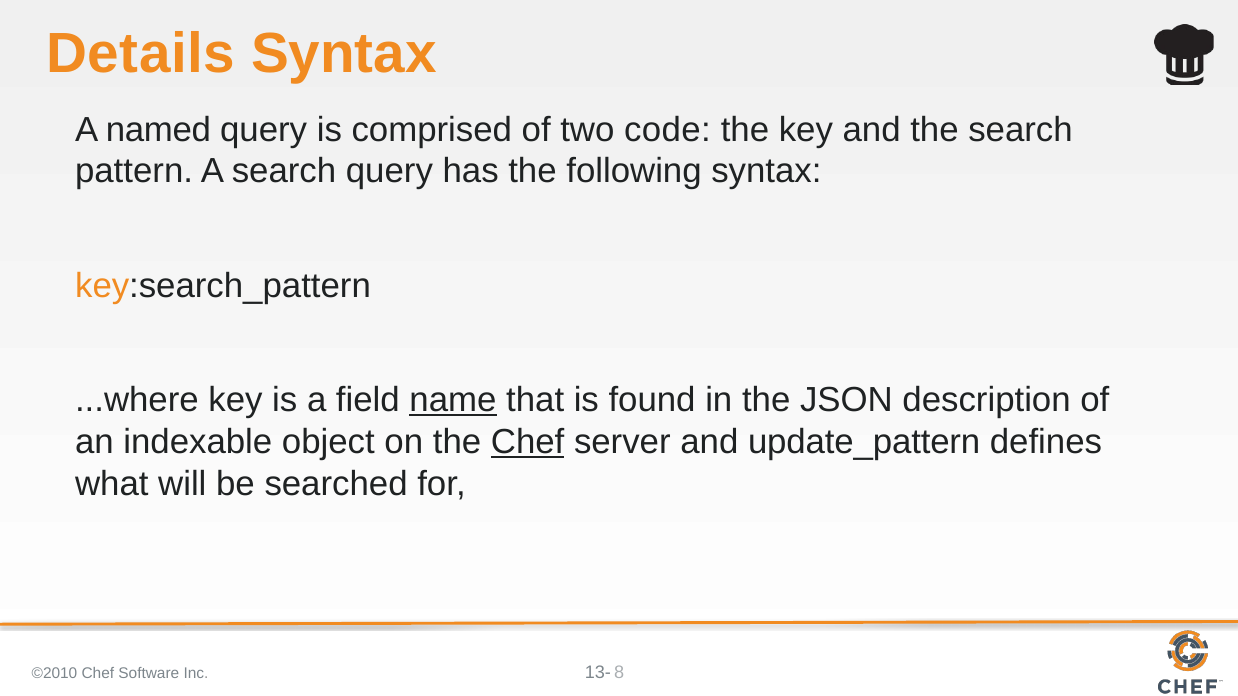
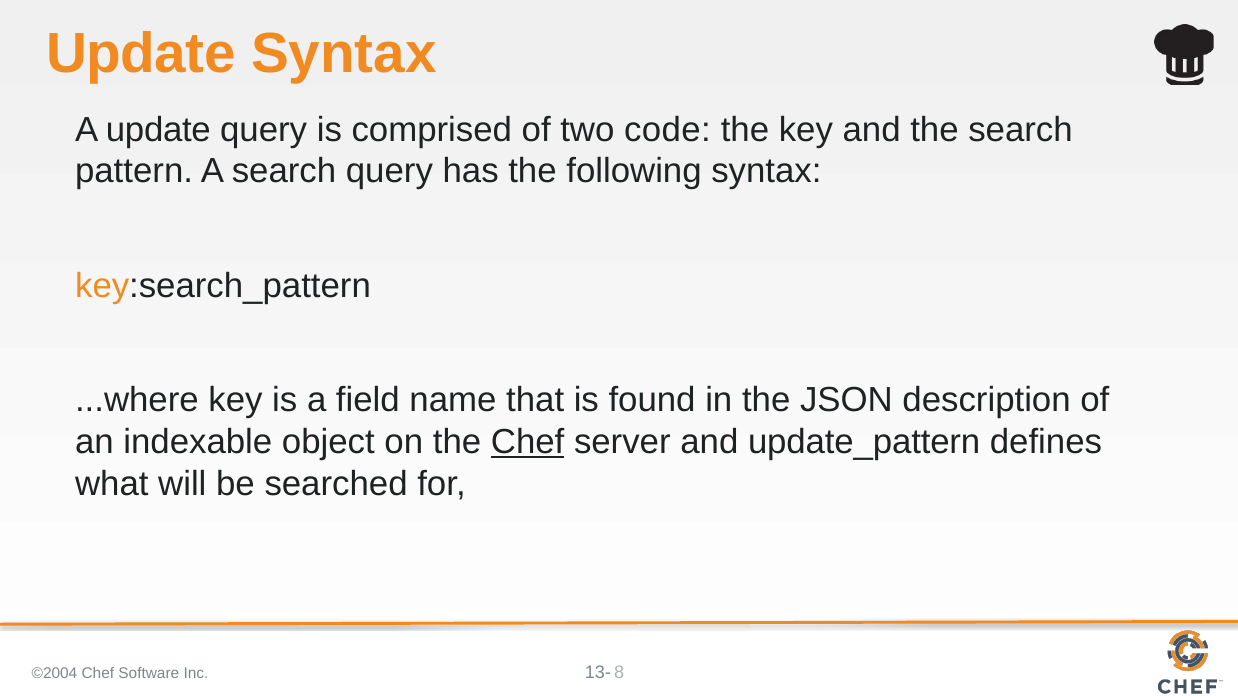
Details at (141, 54): Details -> Update
A named: named -> update
name underline: present -> none
©2010: ©2010 -> ©2004
